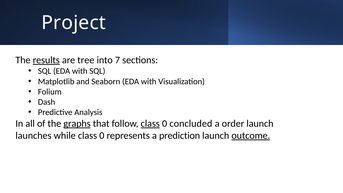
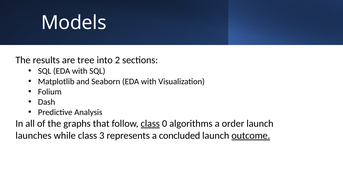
Project: Project -> Models
results underline: present -> none
7: 7 -> 2
graphs underline: present -> none
concluded: concluded -> algorithms
while class 0: 0 -> 3
prediction: prediction -> concluded
